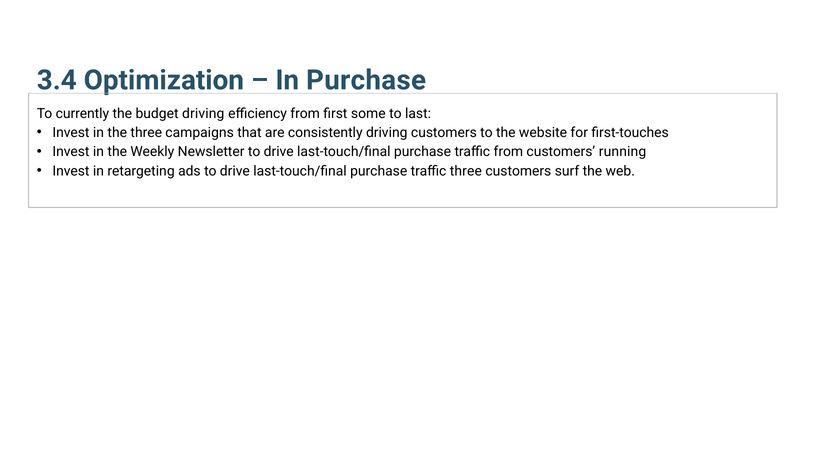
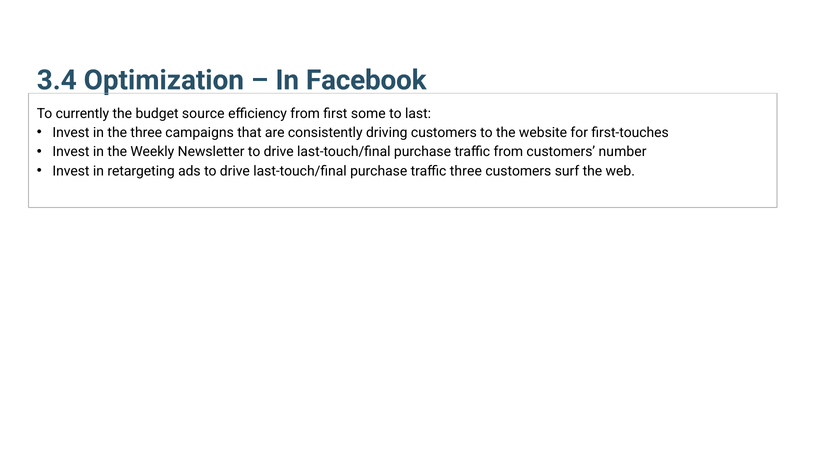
In Purchase: Purchase -> Facebook
budget driving: driving -> source
running: running -> number
